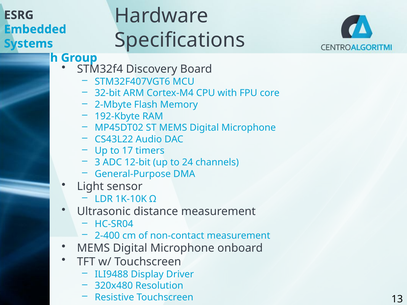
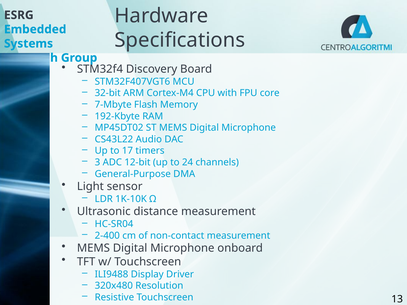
2-Mbyte: 2-Mbyte -> 7-Mbyte
